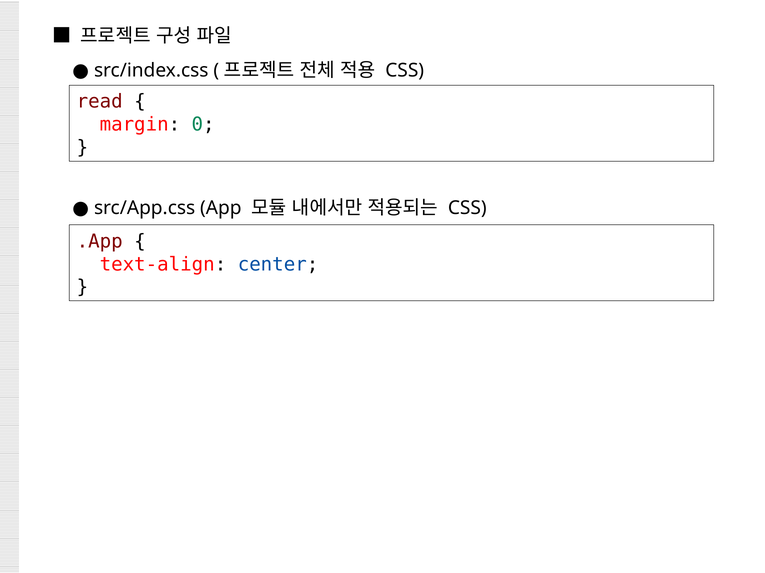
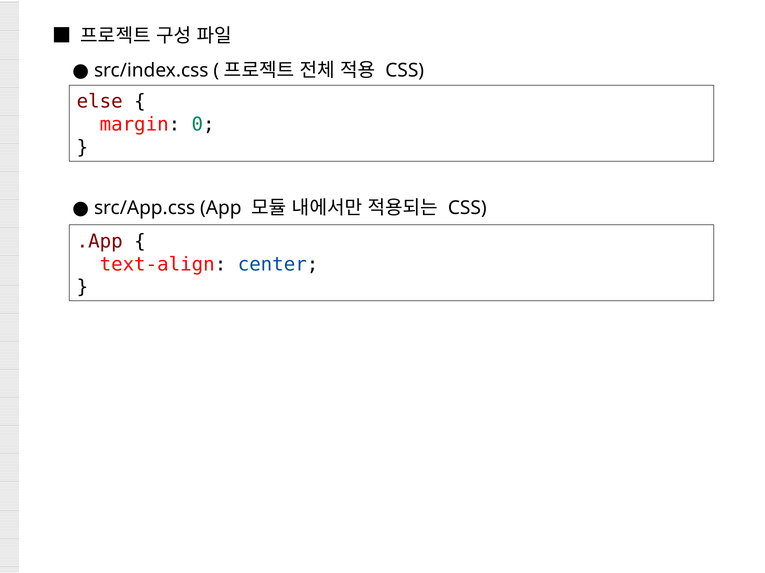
read: read -> else
